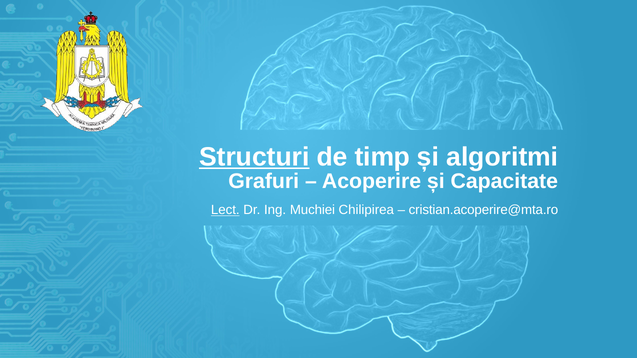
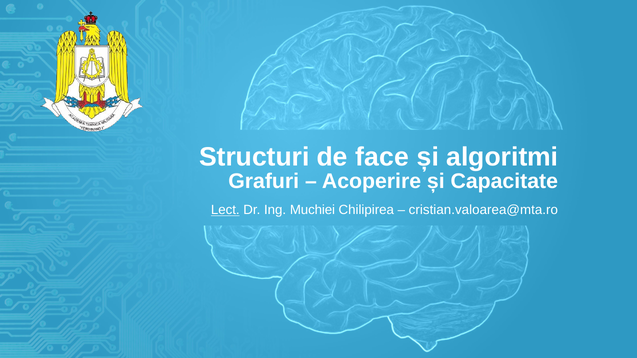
Structuri underline: present -> none
timp: timp -> face
cristian.acoperire@mta.ro: cristian.acoperire@mta.ro -> cristian.valoarea@mta.ro
